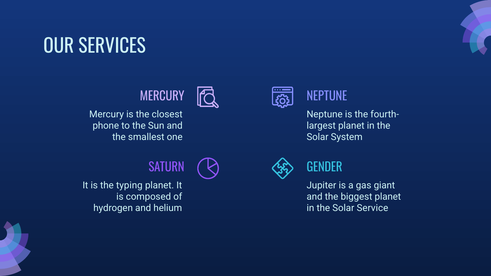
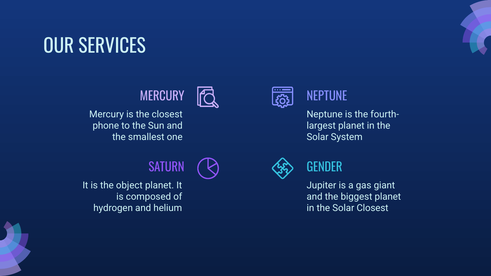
typing: typing -> object
Solar Service: Service -> Closest
